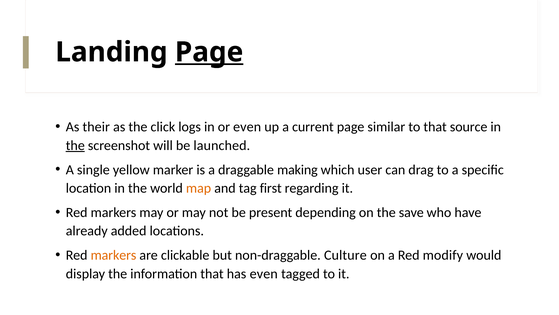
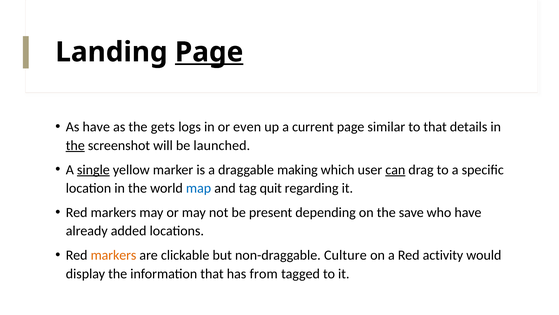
As their: their -> have
click: click -> gets
source: source -> details
single underline: none -> present
can underline: none -> present
map colour: orange -> blue
first: first -> quit
modify: modify -> activity
has even: even -> from
